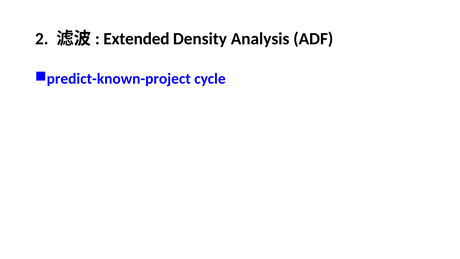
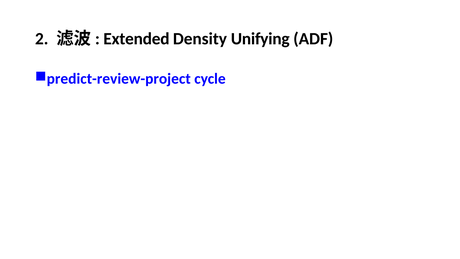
Analysis: Analysis -> Unifying
predict-known-project: predict-known-project -> predict-review-project
